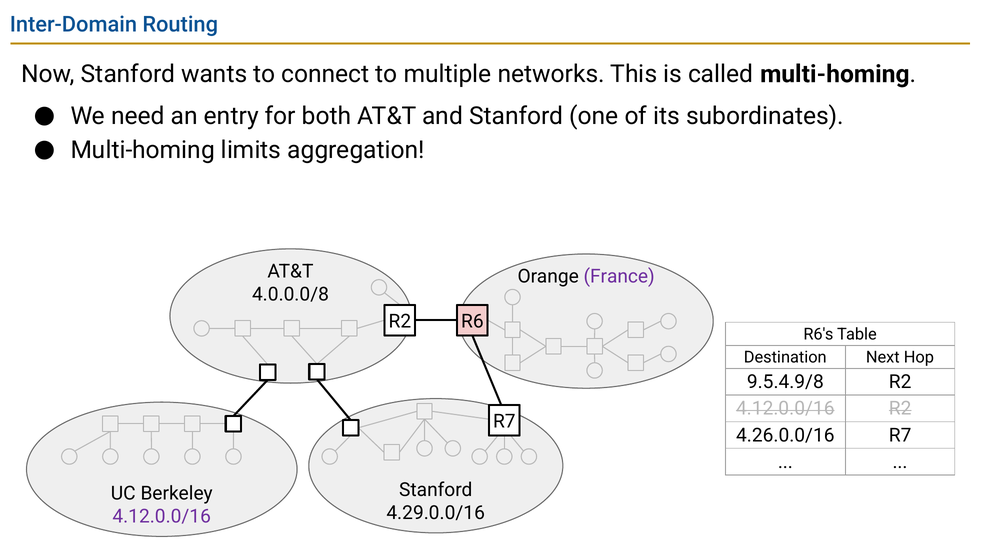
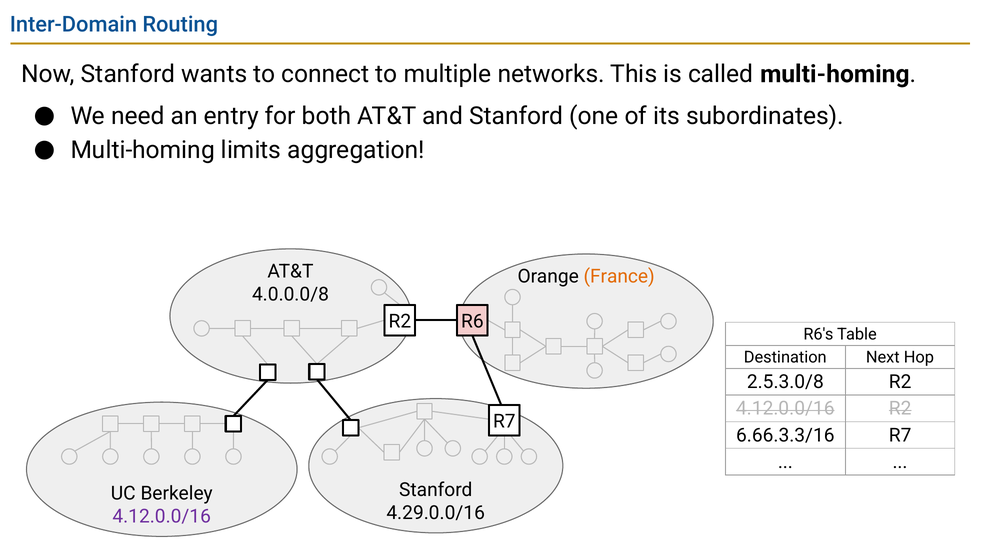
France colour: purple -> orange
9.5.4.9/8: 9.5.4.9/8 -> 2.5.3.0/8
4.26.0.0/16: 4.26.0.0/16 -> 6.66.3.3/16
